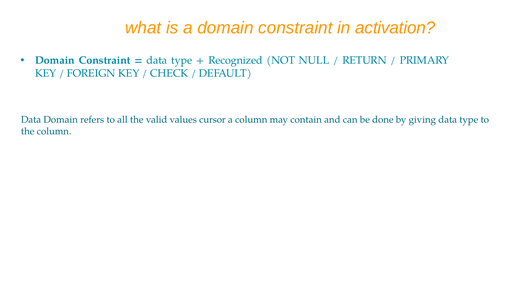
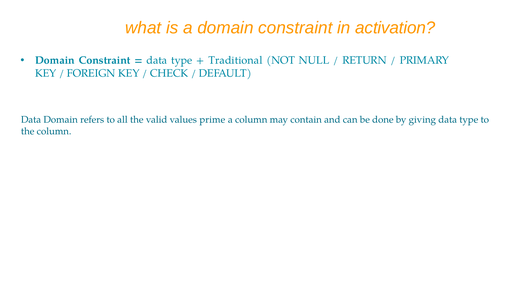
Recognized: Recognized -> Traditional
cursor: cursor -> prime
